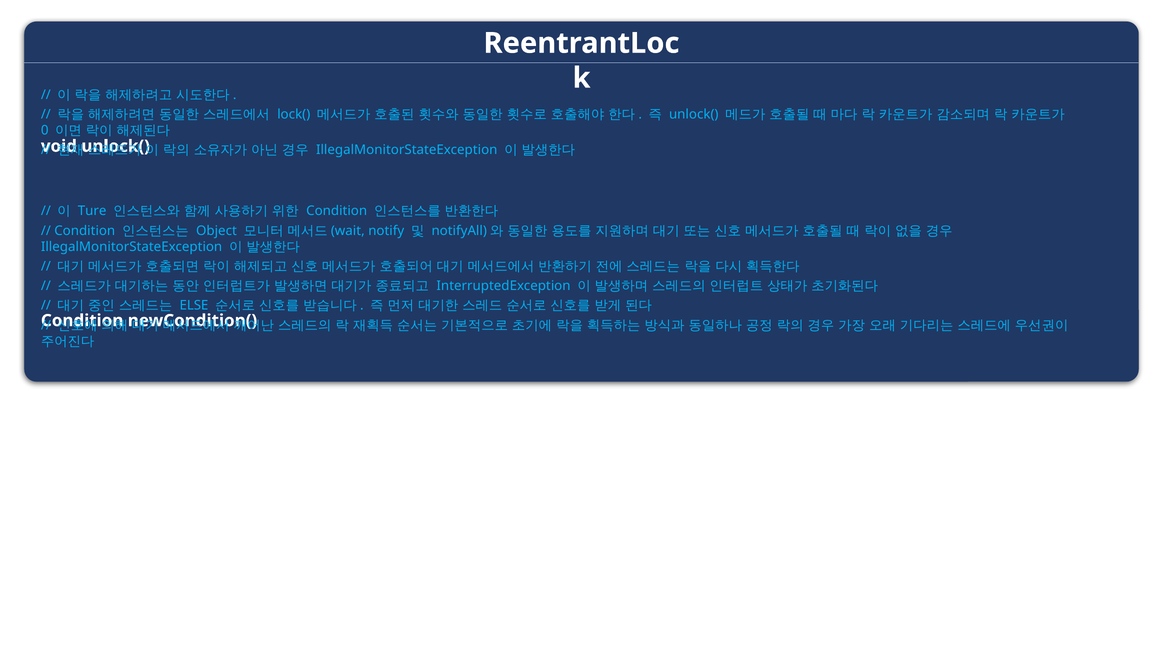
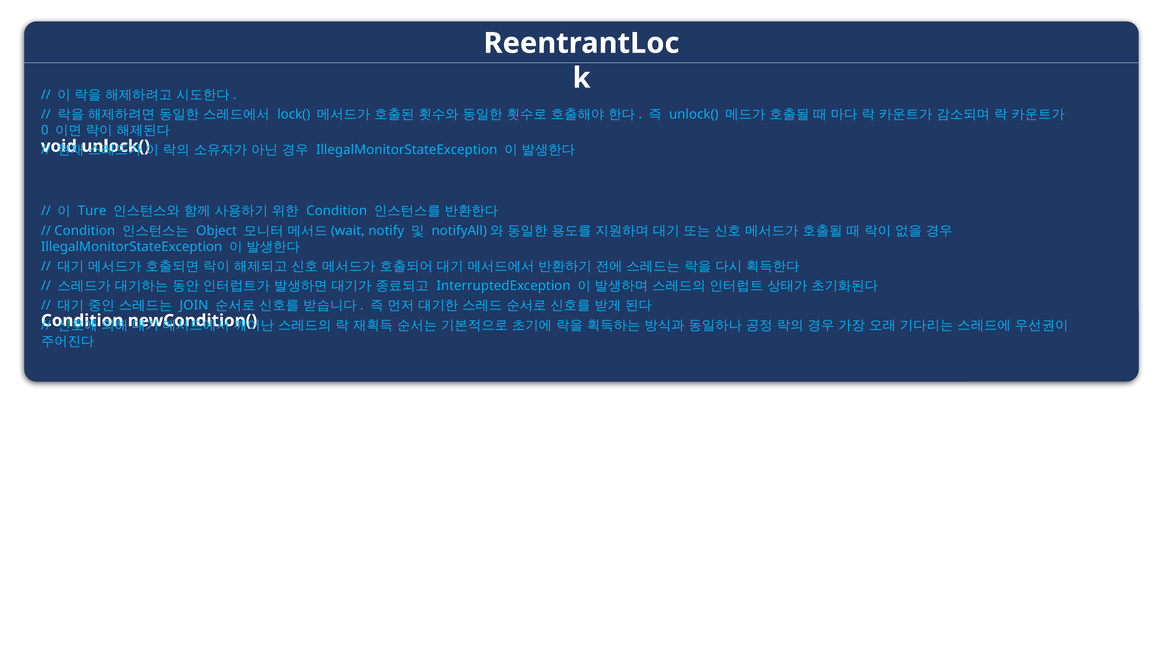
ELSE: ELSE -> JOIN
